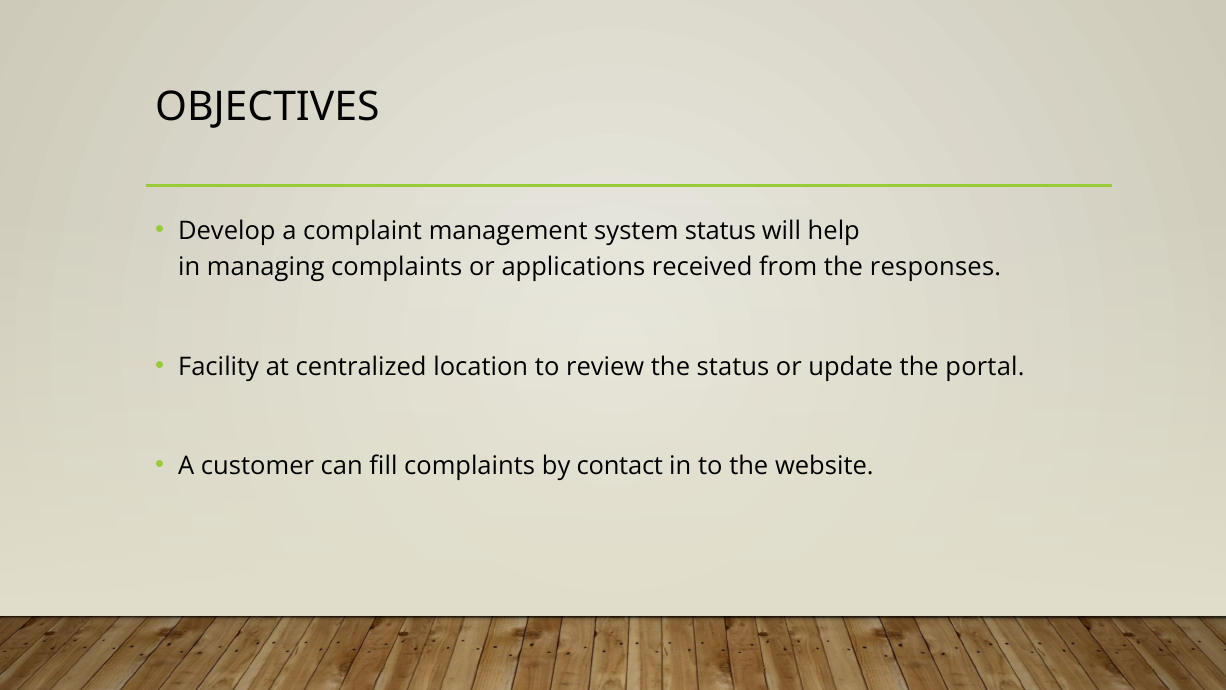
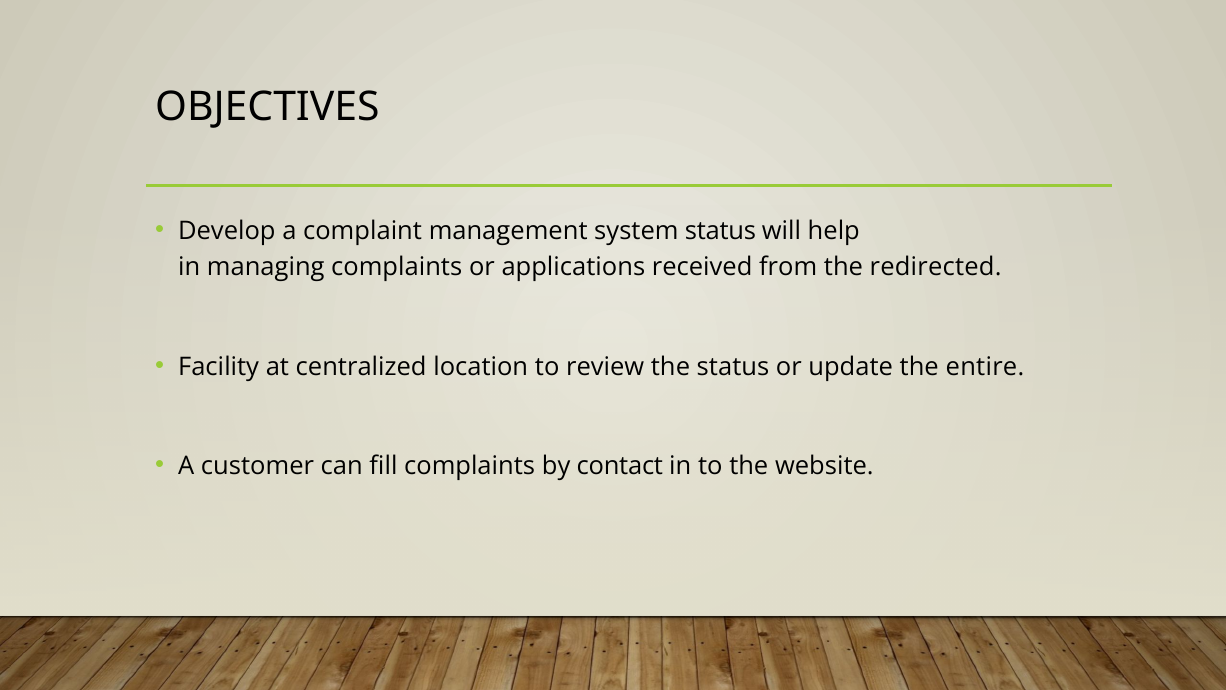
responses: responses -> redirected
portal: portal -> entire
